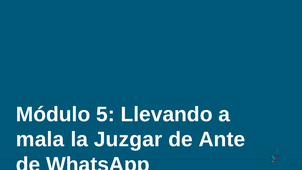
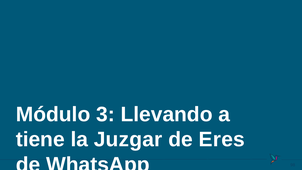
5: 5 -> 3
mala: mala -> tiene
Ante: Ante -> Eres
